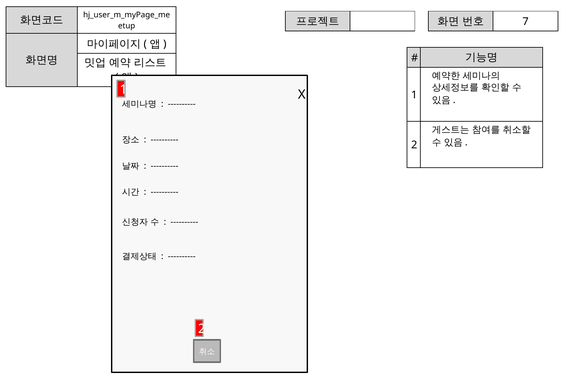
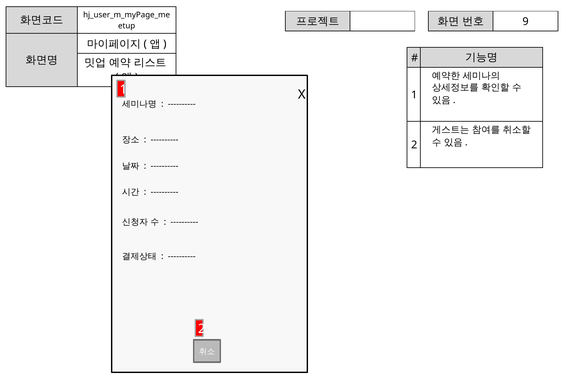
7: 7 -> 9
